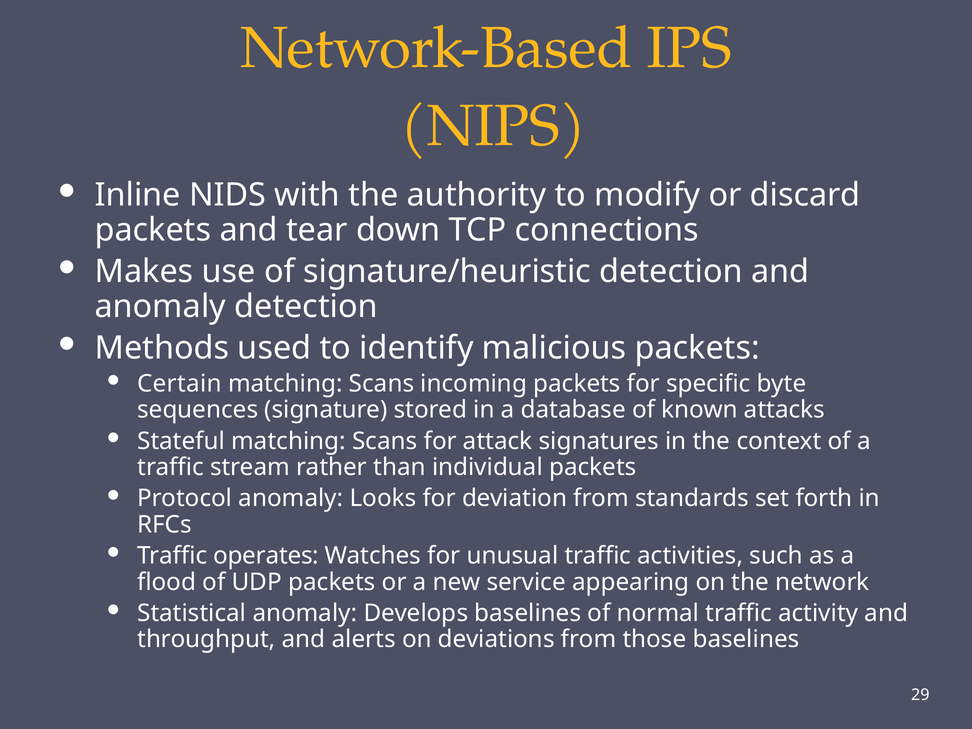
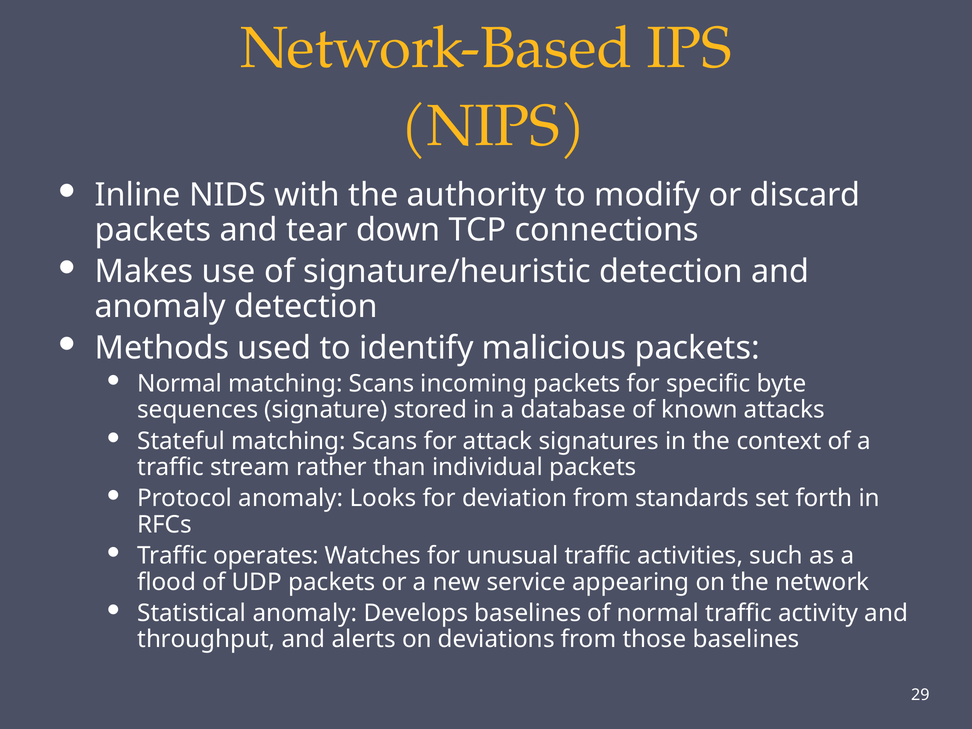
Certain at (179, 384): Certain -> Normal
